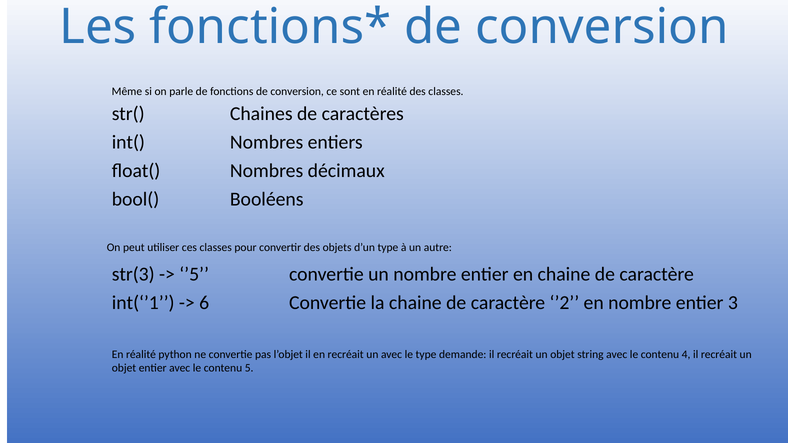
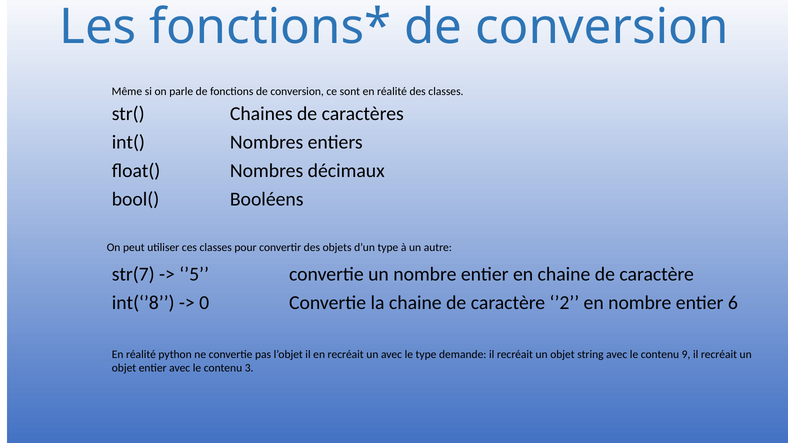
str(3: str(3 -> str(7
int(‘’1: int(‘’1 -> int(‘’8
6: 6 -> 0
3: 3 -> 6
4: 4 -> 9
5: 5 -> 3
